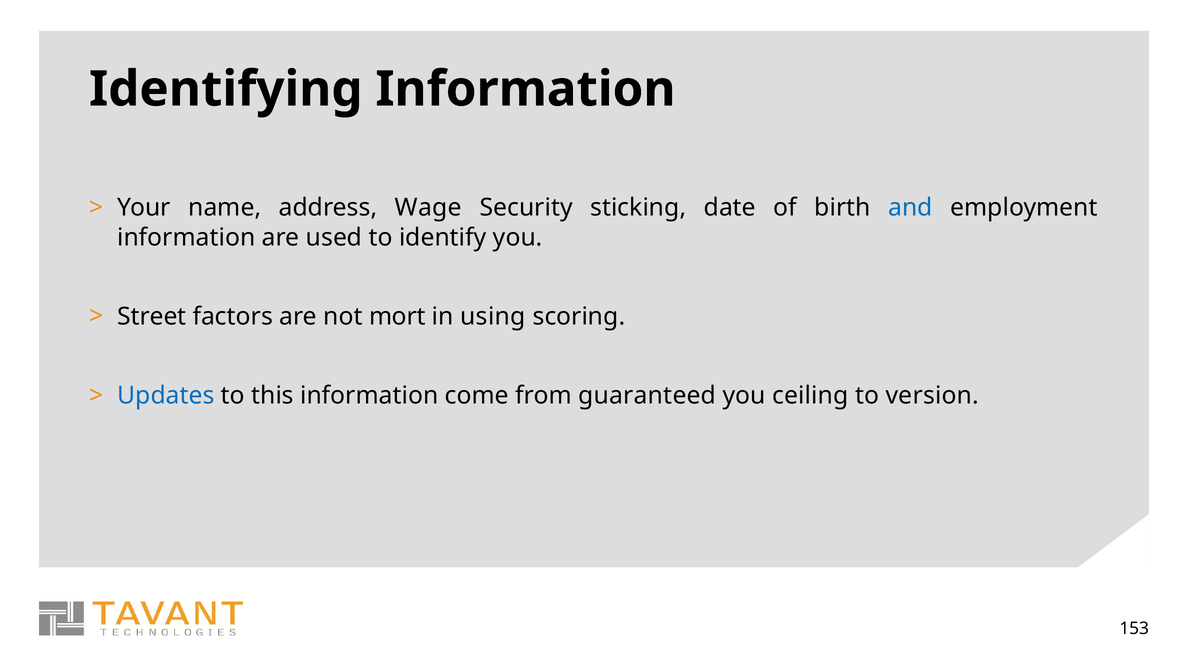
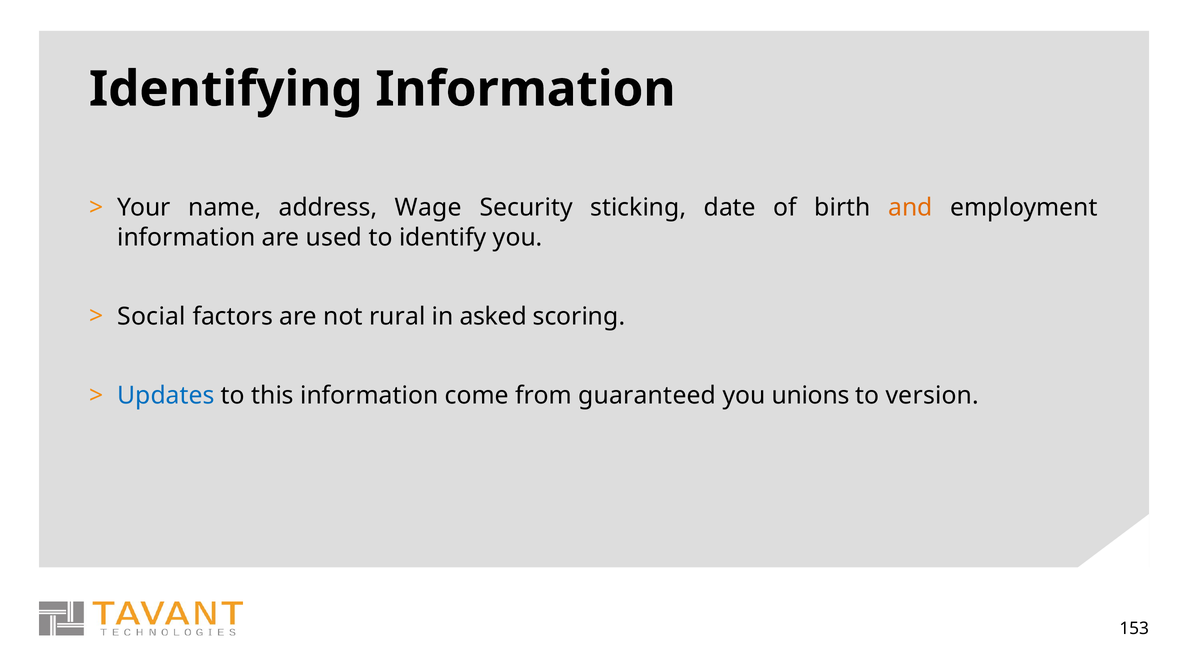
and colour: blue -> orange
Street: Street -> Social
mort: mort -> rural
using: using -> asked
ceiling: ceiling -> unions
